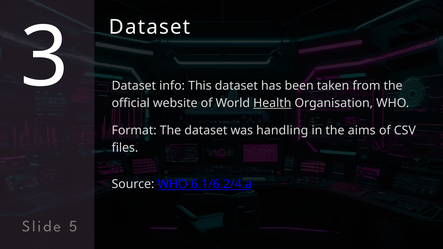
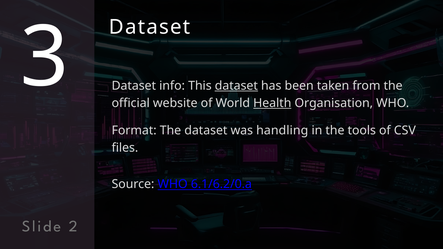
dataset at (236, 86) underline: none -> present
aims: aims -> tools
6.1/6.2/4.a: 6.1/6.2/4.a -> 6.1/6.2/0.a
5: 5 -> 2
